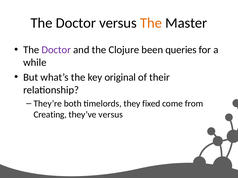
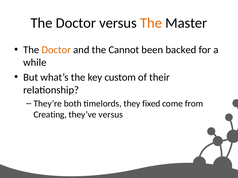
Doctor at (56, 50) colour: purple -> orange
Clojure: Clojure -> Cannot
queries: queries -> backed
original: original -> custom
